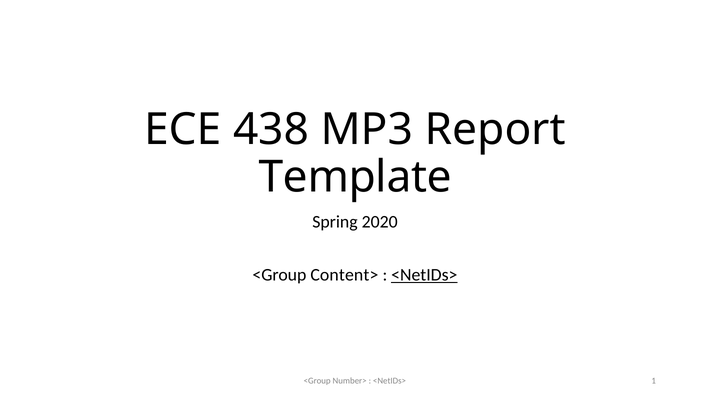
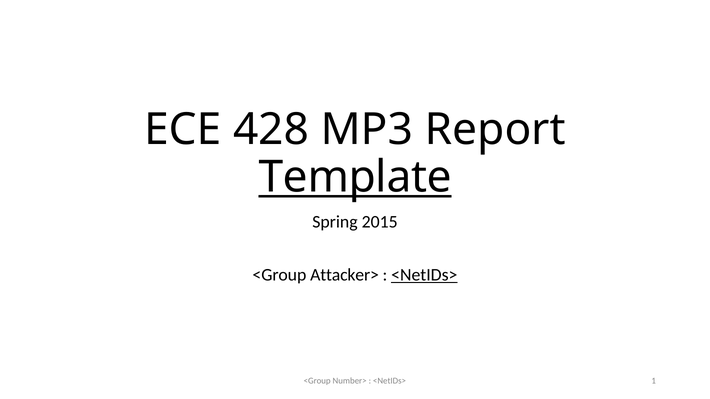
438: 438 -> 428
Template underline: none -> present
2020: 2020 -> 2015
Content>: Content> -> Attacker>
